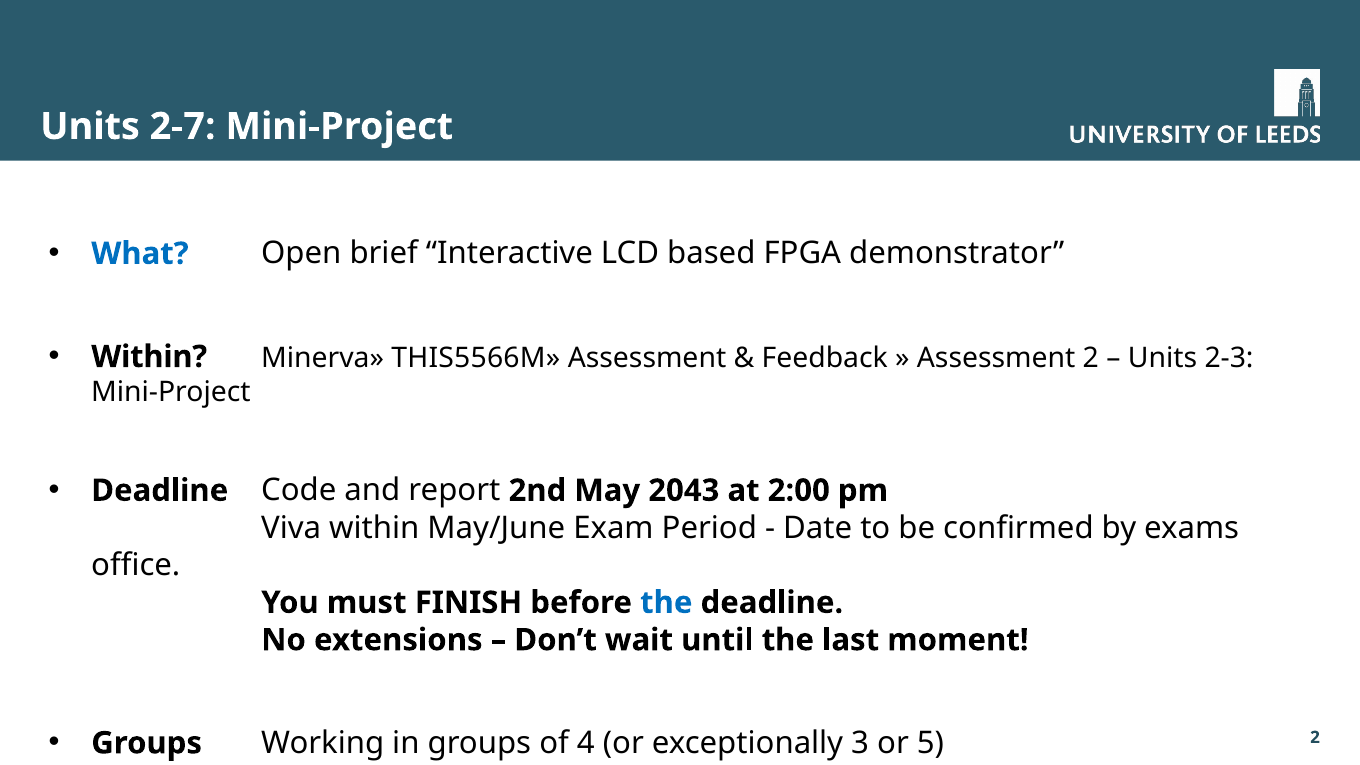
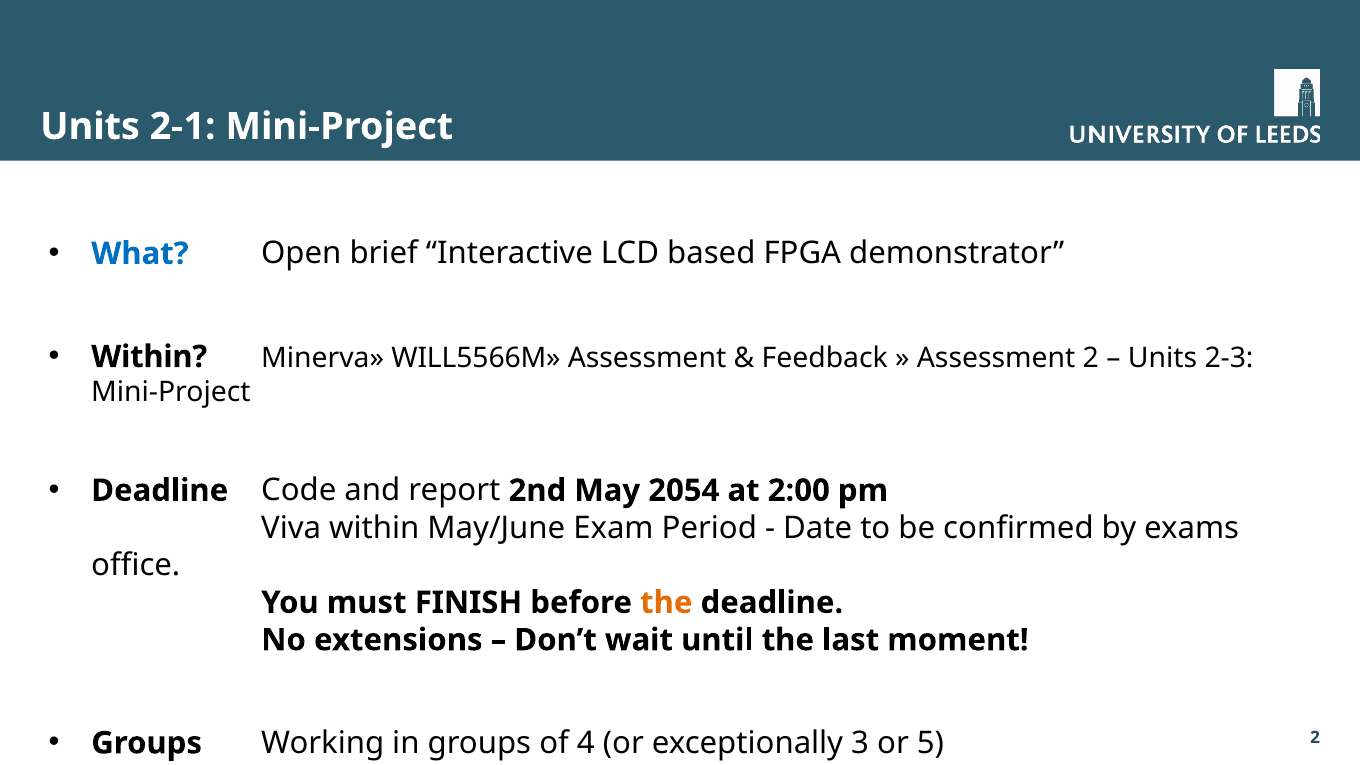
2-7: 2-7 -> 2-1
THIS5566M: THIS5566M -> WILL5566M
2043: 2043 -> 2054
the at (666, 603) colour: blue -> orange
